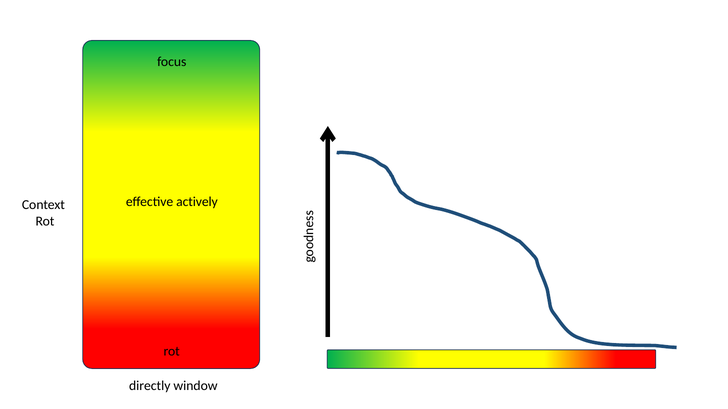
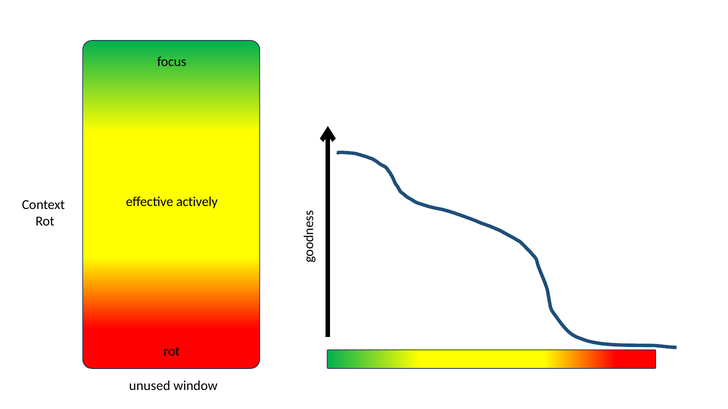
directly: directly -> unused
